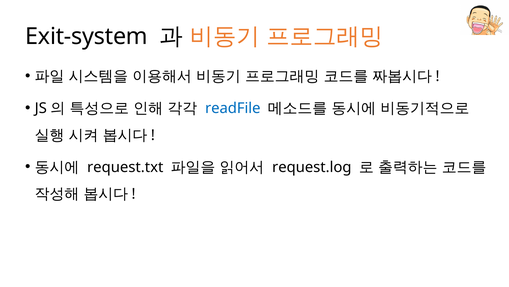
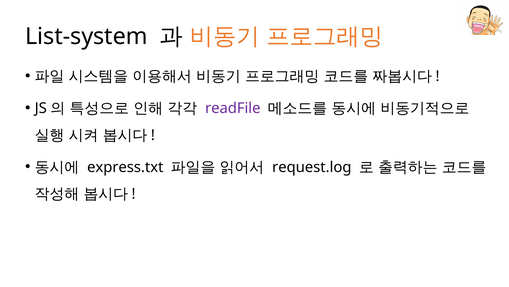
Exit-system: Exit-system -> List-system
readFile colour: blue -> purple
request.txt: request.txt -> express.txt
